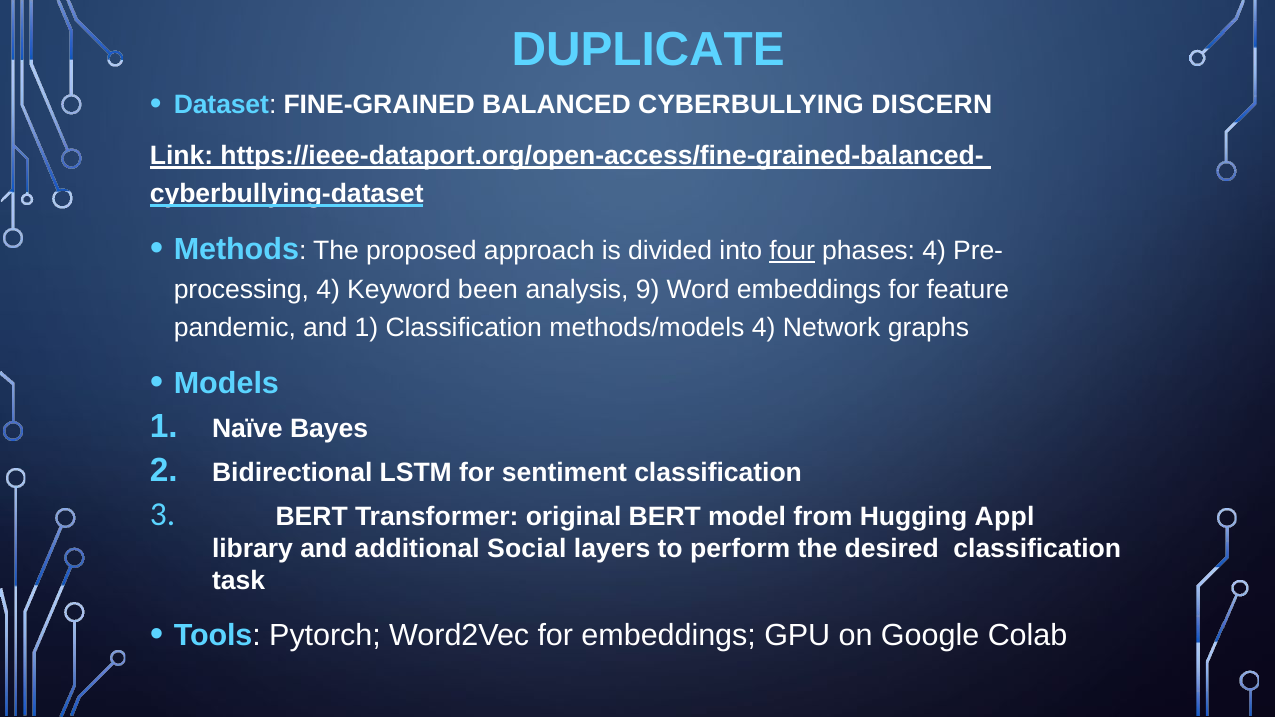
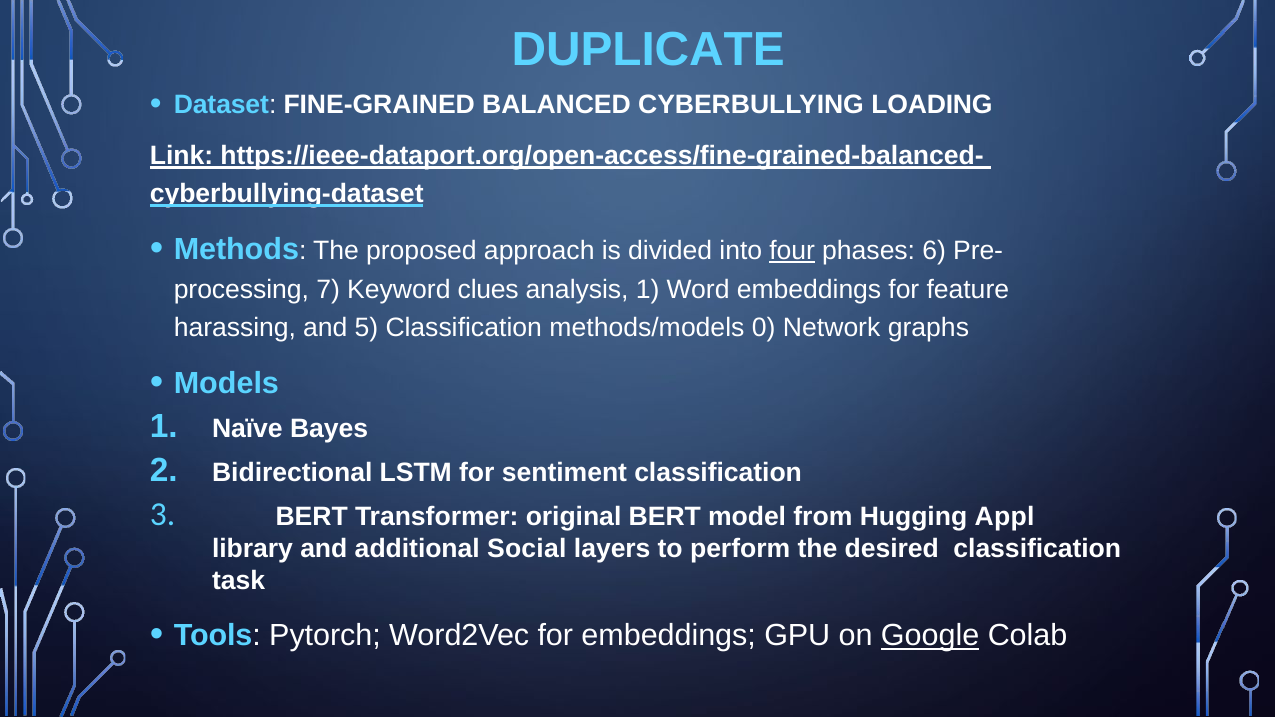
DISCERN: DISCERN -> LOADING
phases 4: 4 -> 6
processing 4: 4 -> 7
been: been -> clues
analysis 9: 9 -> 1
pandemic: pandemic -> harassing
and 1: 1 -> 5
methods/models 4: 4 -> 0
Google underline: none -> present
